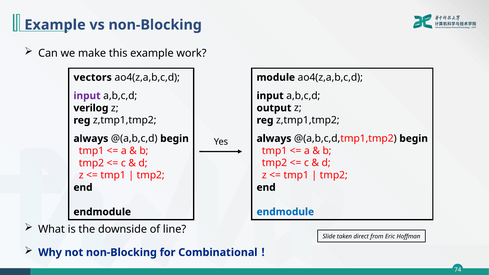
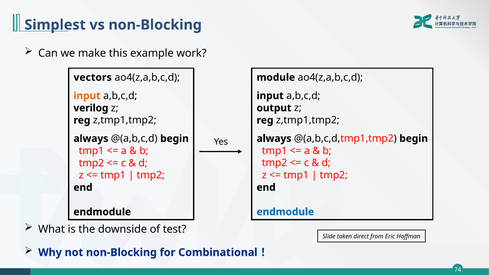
Example at (55, 25): Example -> Simplest
input at (87, 96) colour: purple -> orange
line: line -> test
